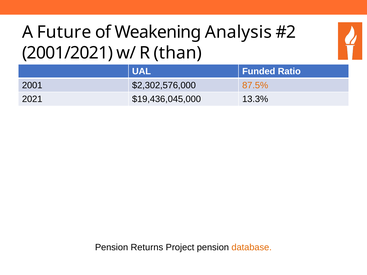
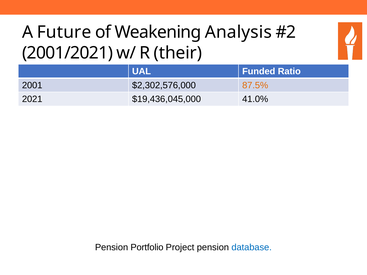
than: than -> their
13.3%: 13.3% -> 41.0%
Returns: Returns -> Portfolio
database colour: orange -> blue
